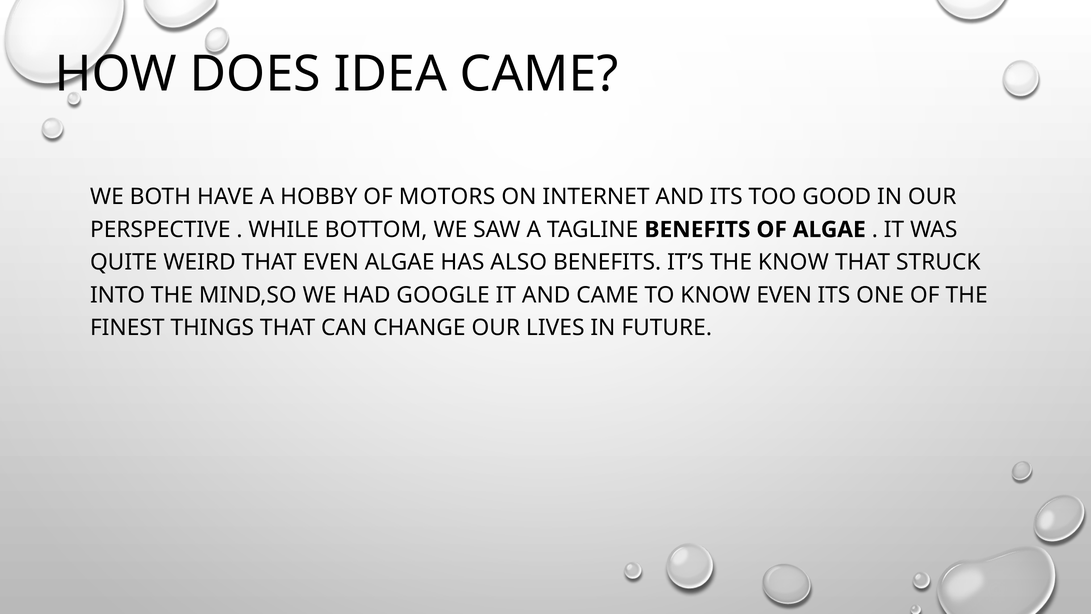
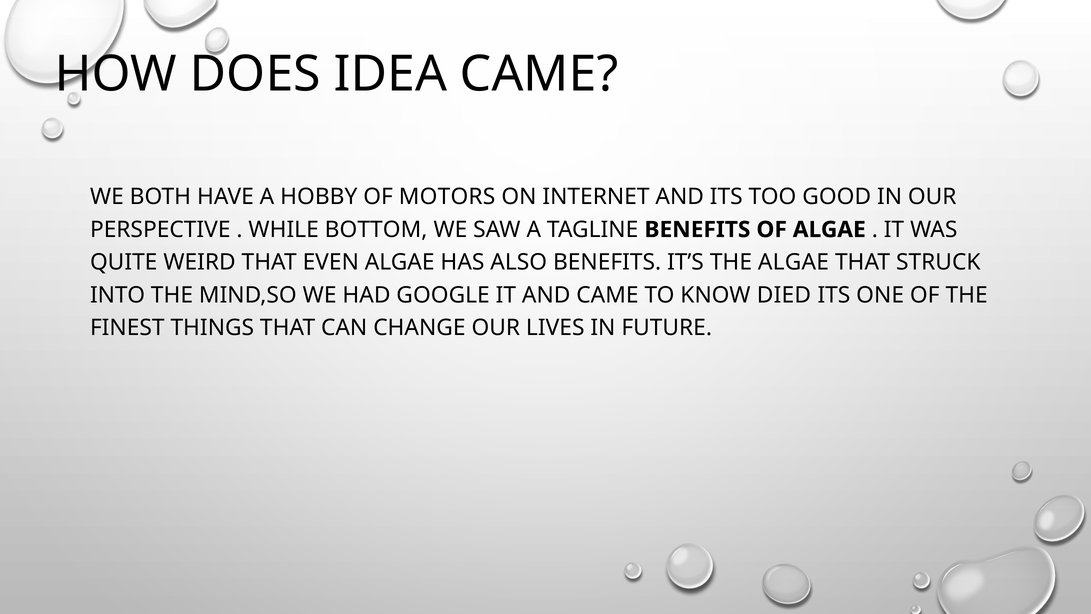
THE KNOW: KNOW -> ALGAE
KNOW EVEN: EVEN -> DIED
